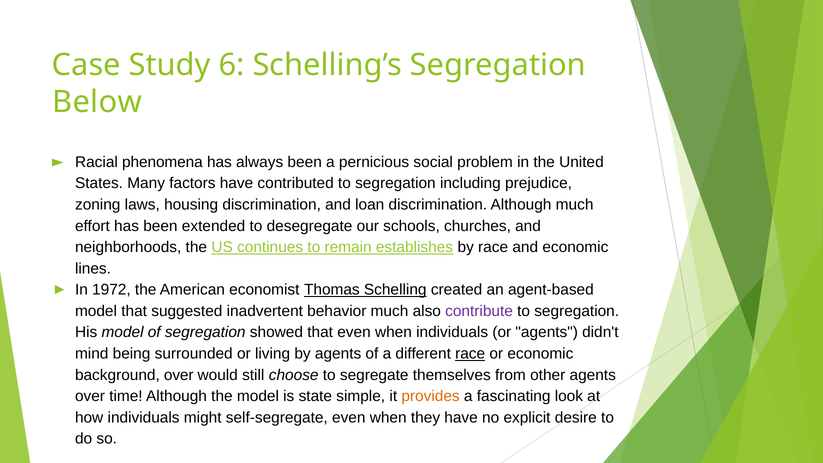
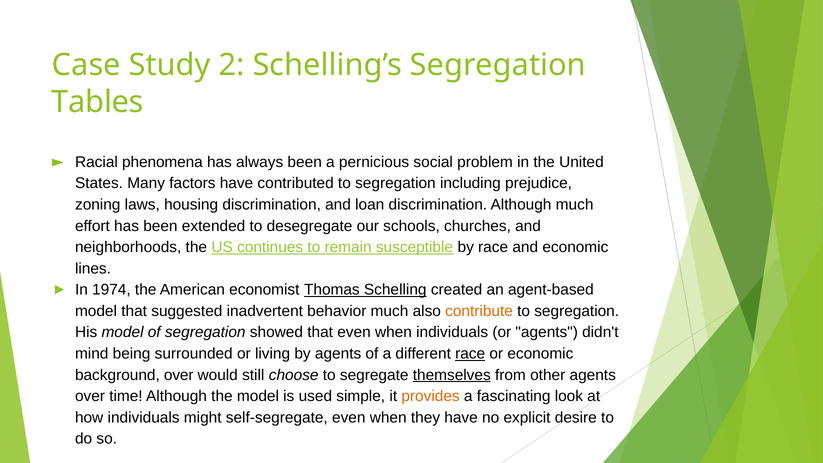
6: 6 -> 2
Below: Below -> Tables
establishes: establishes -> susceptible
1972: 1972 -> 1974
contribute colour: purple -> orange
themselves underline: none -> present
state: state -> used
